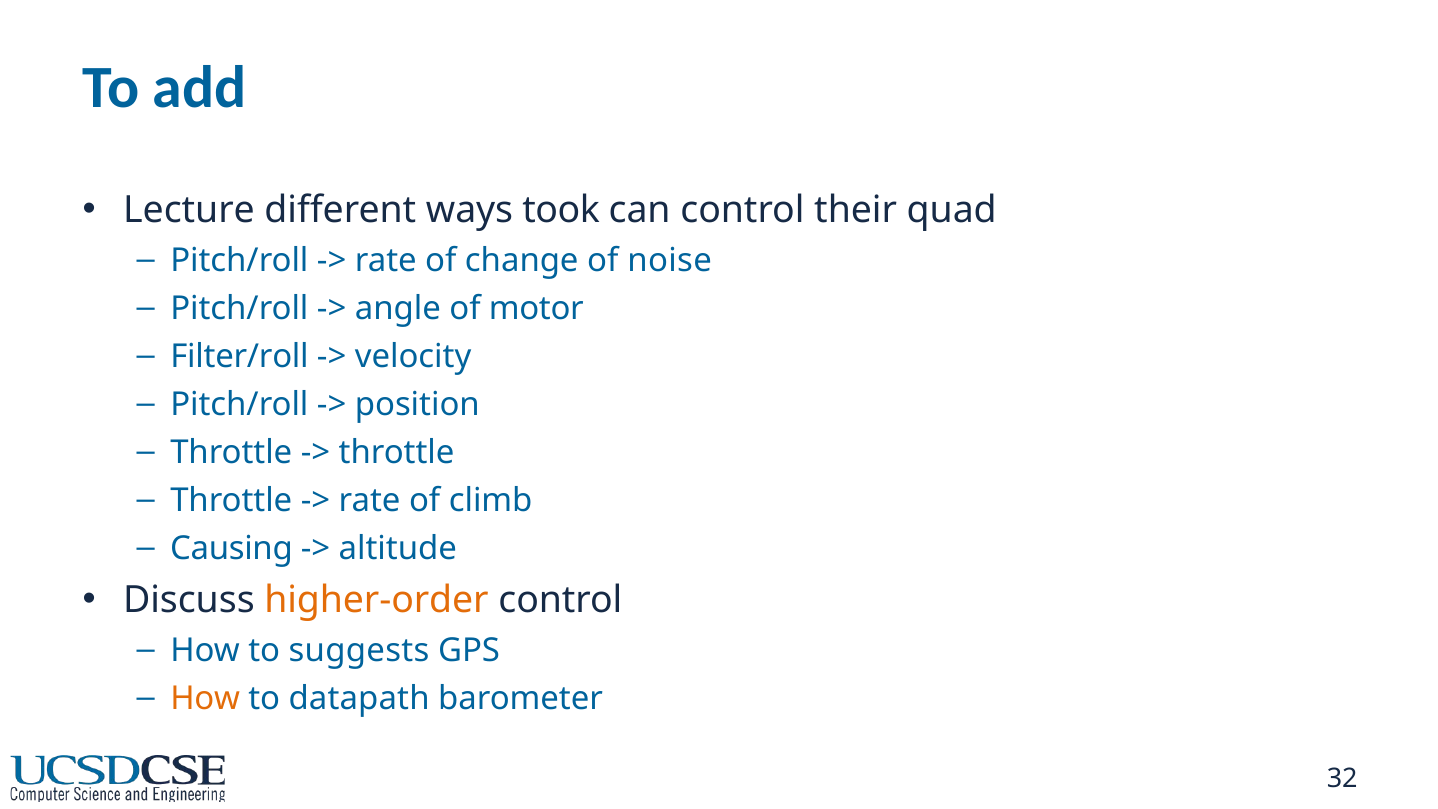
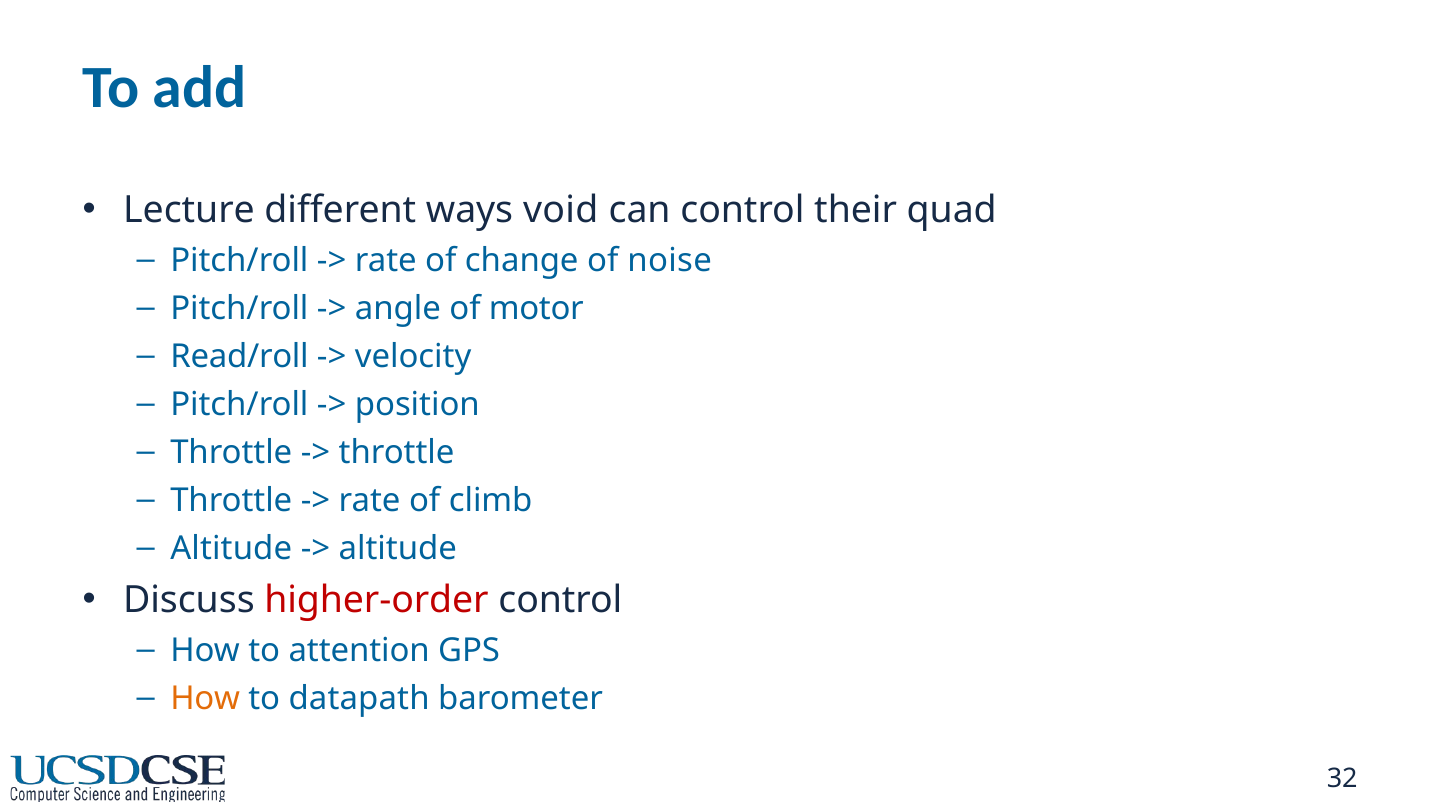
took: took -> void
Filter/roll: Filter/roll -> Read/roll
Causing at (231, 548): Causing -> Altitude
higher-order colour: orange -> red
suggests: suggests -> attention
